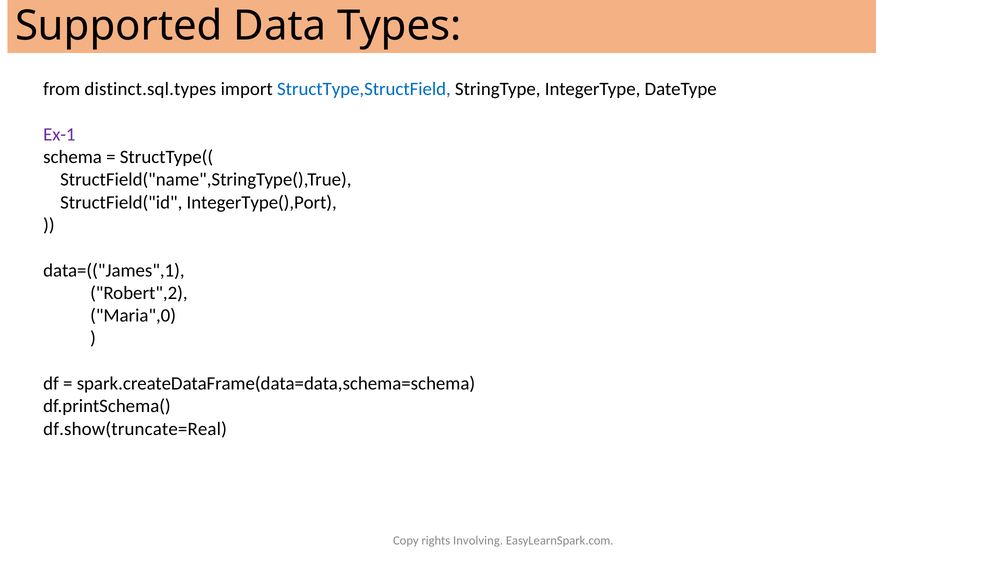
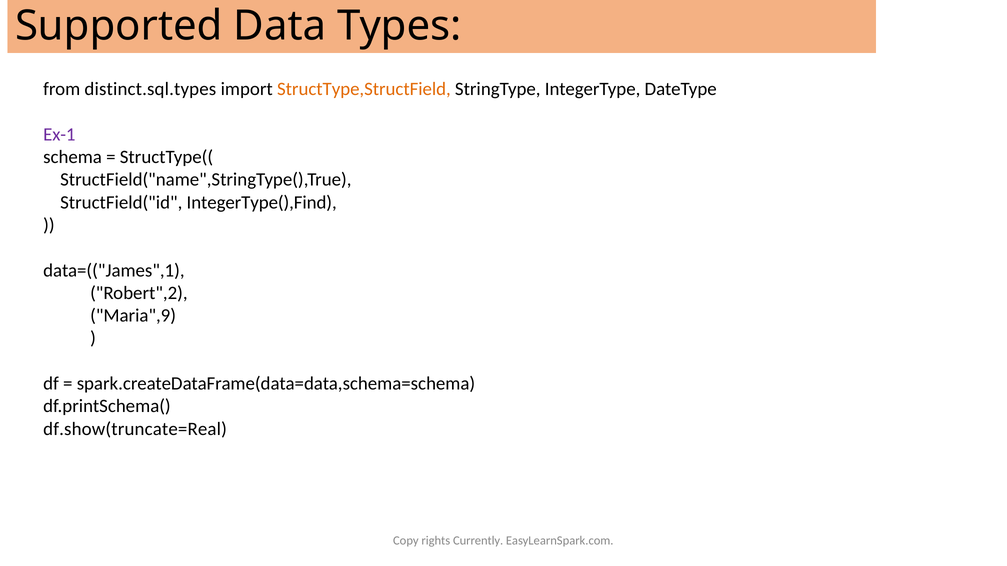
StructType,StructField colour: blue -> orange
IntegerType(),Port: IntegerType(),Port -> IntegerType(),Find
Maria",0: Maria",0 -> Maria",9
Involving: Involving -> Currently
